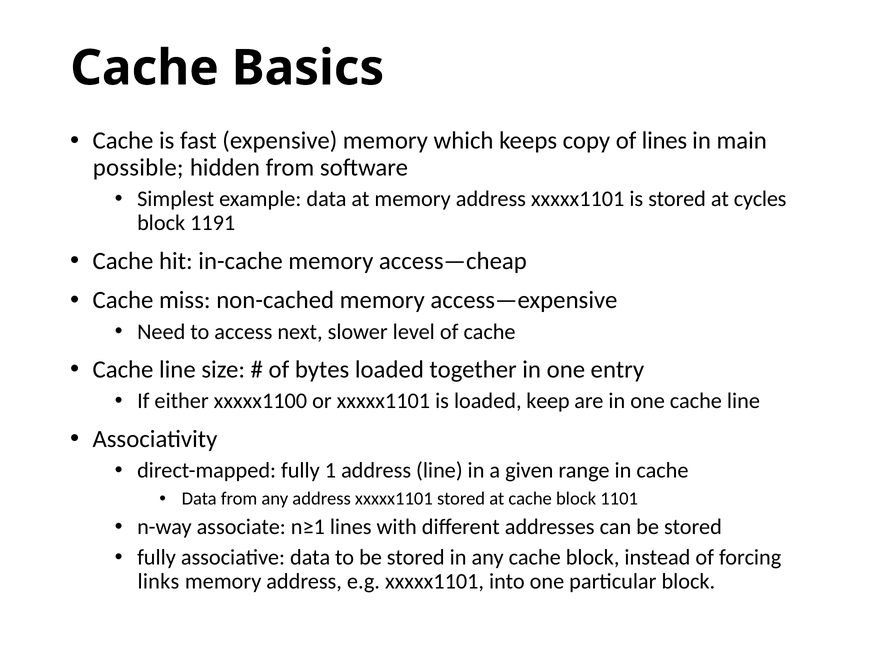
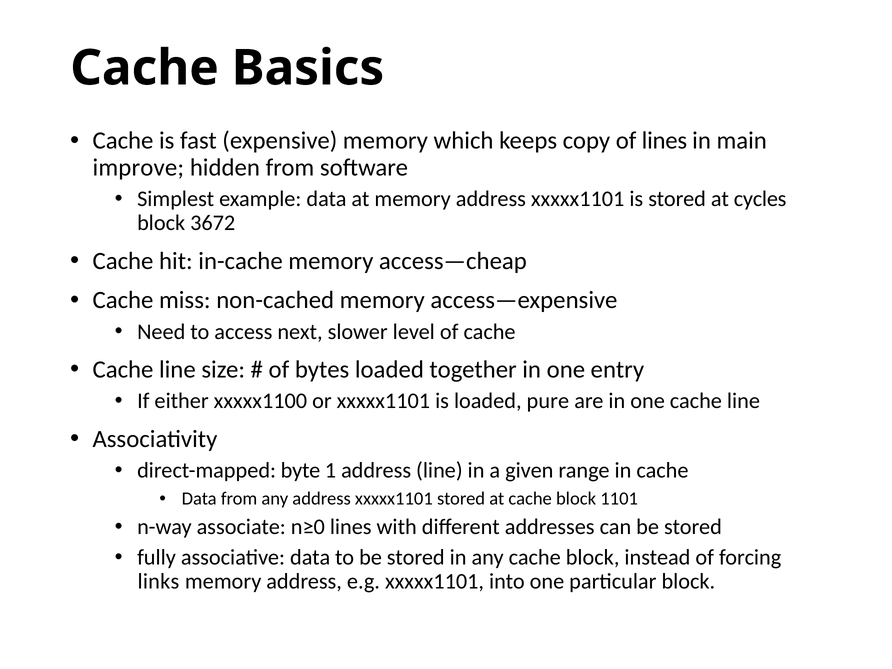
possible: possible -> improve
1191: 1191 -> 3672
keep: keep -> pure
direct-mapped fully: fully -> byte
n≥1: n≥1 -> n≥0
